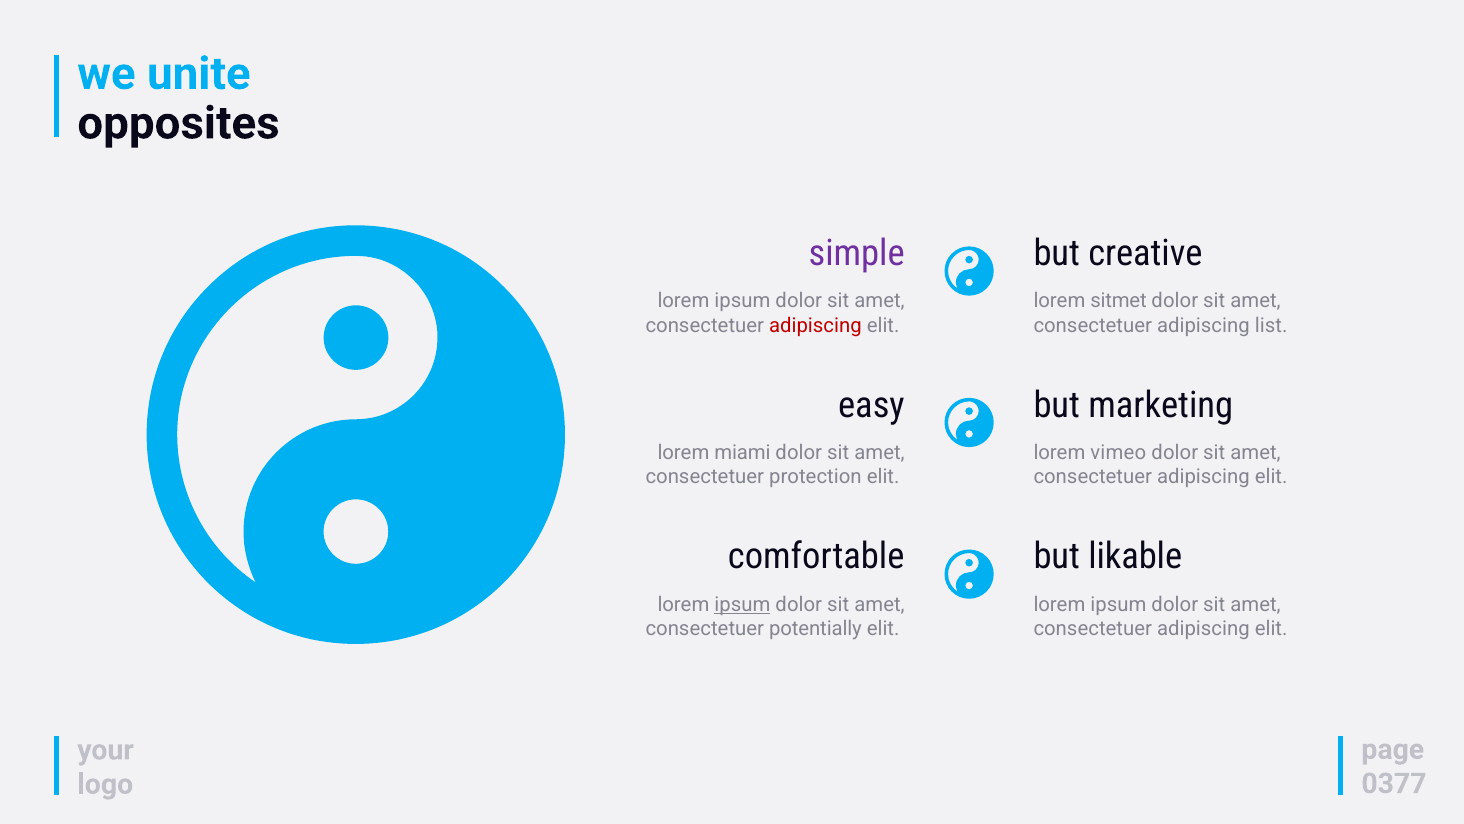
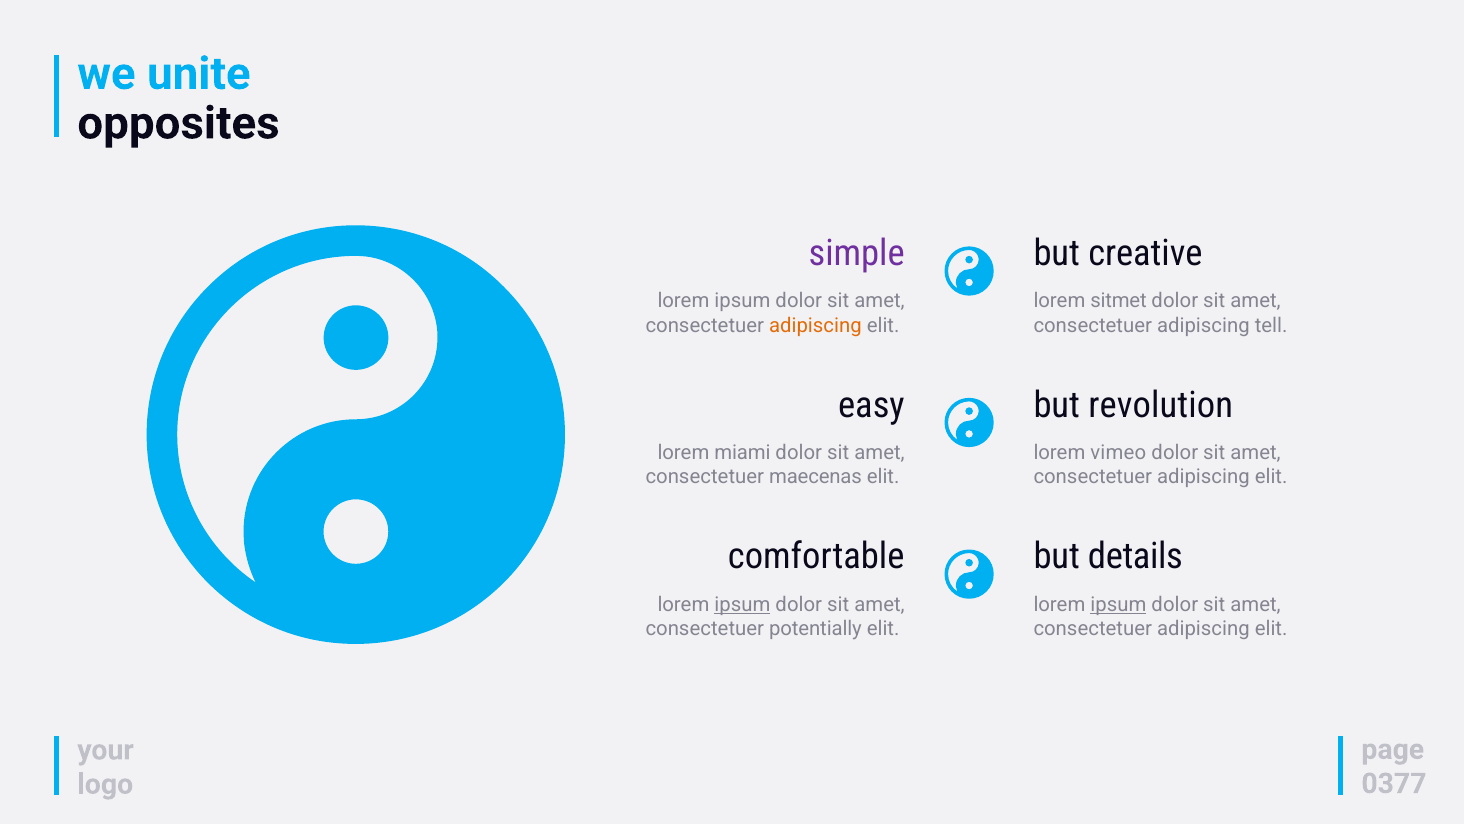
adipiscing at (815, 325) colour: red -> orange
list: list -> tell
marketing: marketing -> revolution
protection: protection -> maecenas
likable: likable -> details
ipsum at (1118, 604) underline: none -> present
